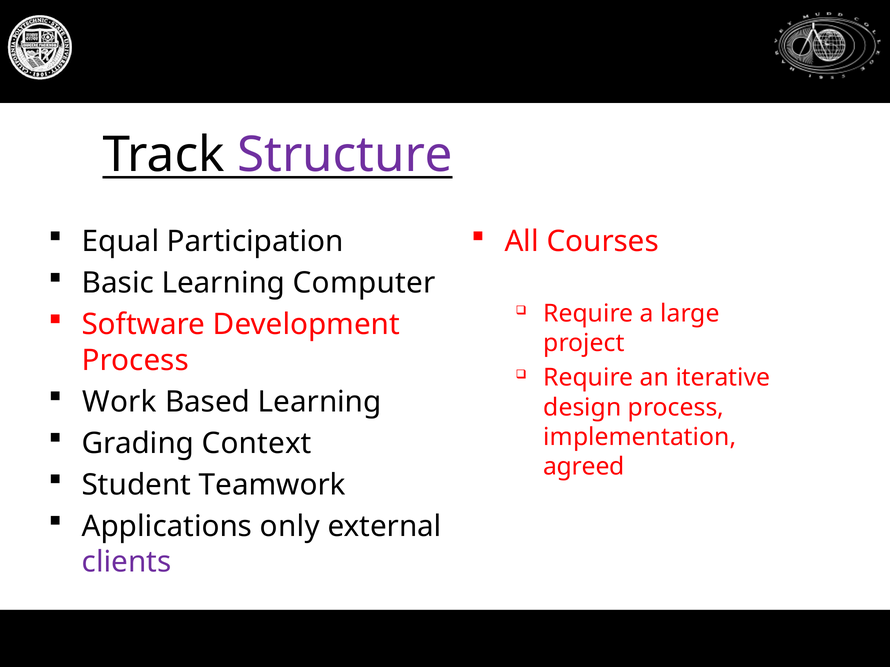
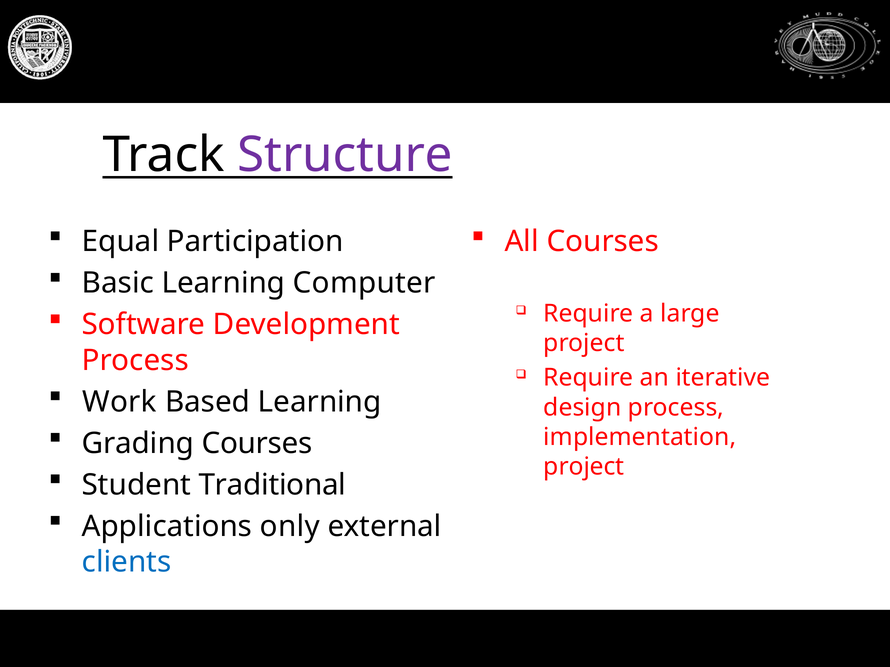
Grading Context: Context -> Courses
agreed at (584, 467): agreed -> project
Teamwork: Teamwork -> Traditional
clients colour: purple -> blue
